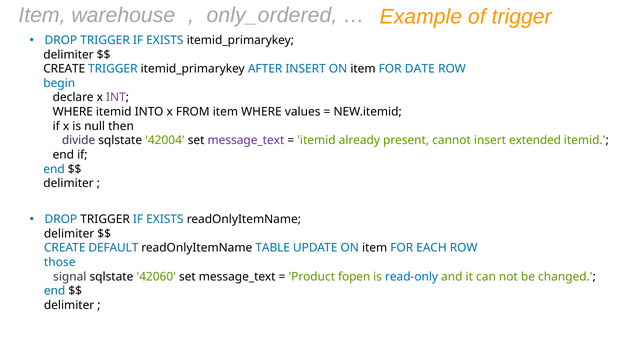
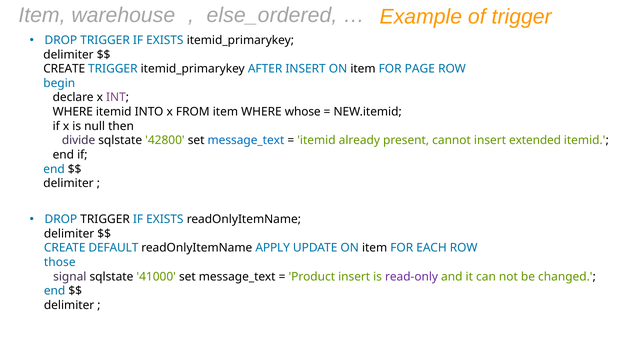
only_ordered: only_ordered -> else_ordered
DATE: DATE -> PAGE
values: values -> whose
42004: 42004 -> 42800
message_text at (246, 140) colour: purple -> blue
TABLE: TABLE -> APPLY
42060: 42060 -> 41000
Product fopen: fopen -> insert
read-only colour: blue -> purple
